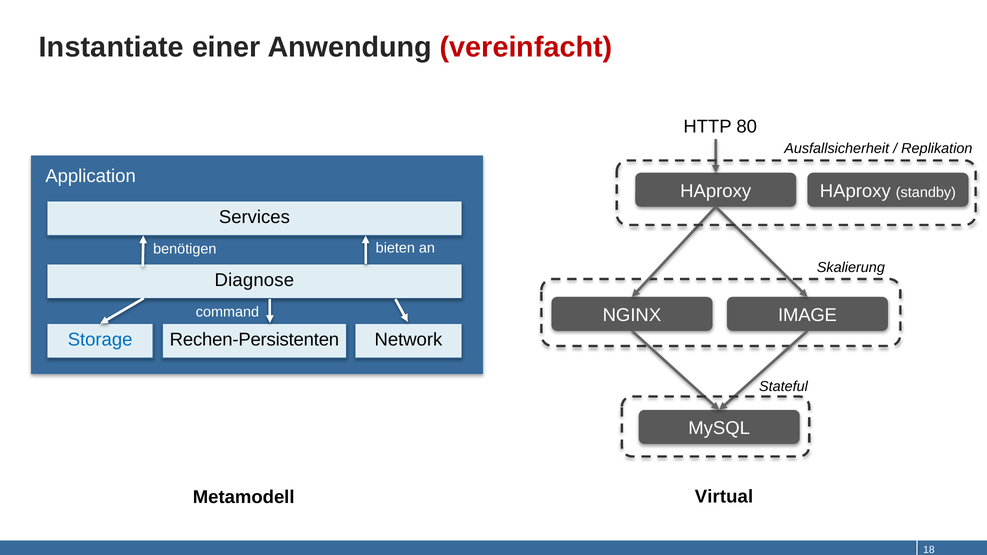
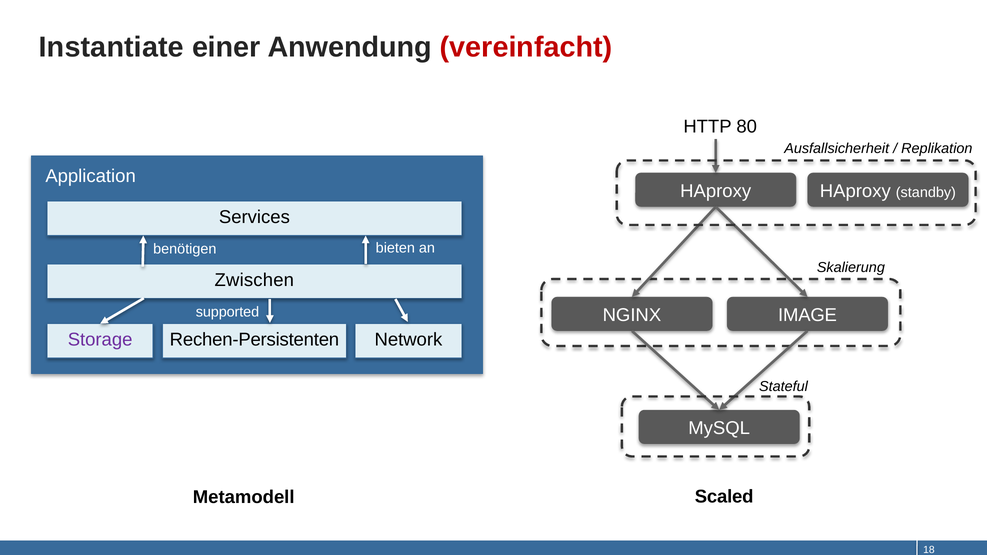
Diagnose: Diagnose -> Zwischen
command: command -> supported
Storage colour: blue -> purple
Virtual: Virtual -> Scaled
